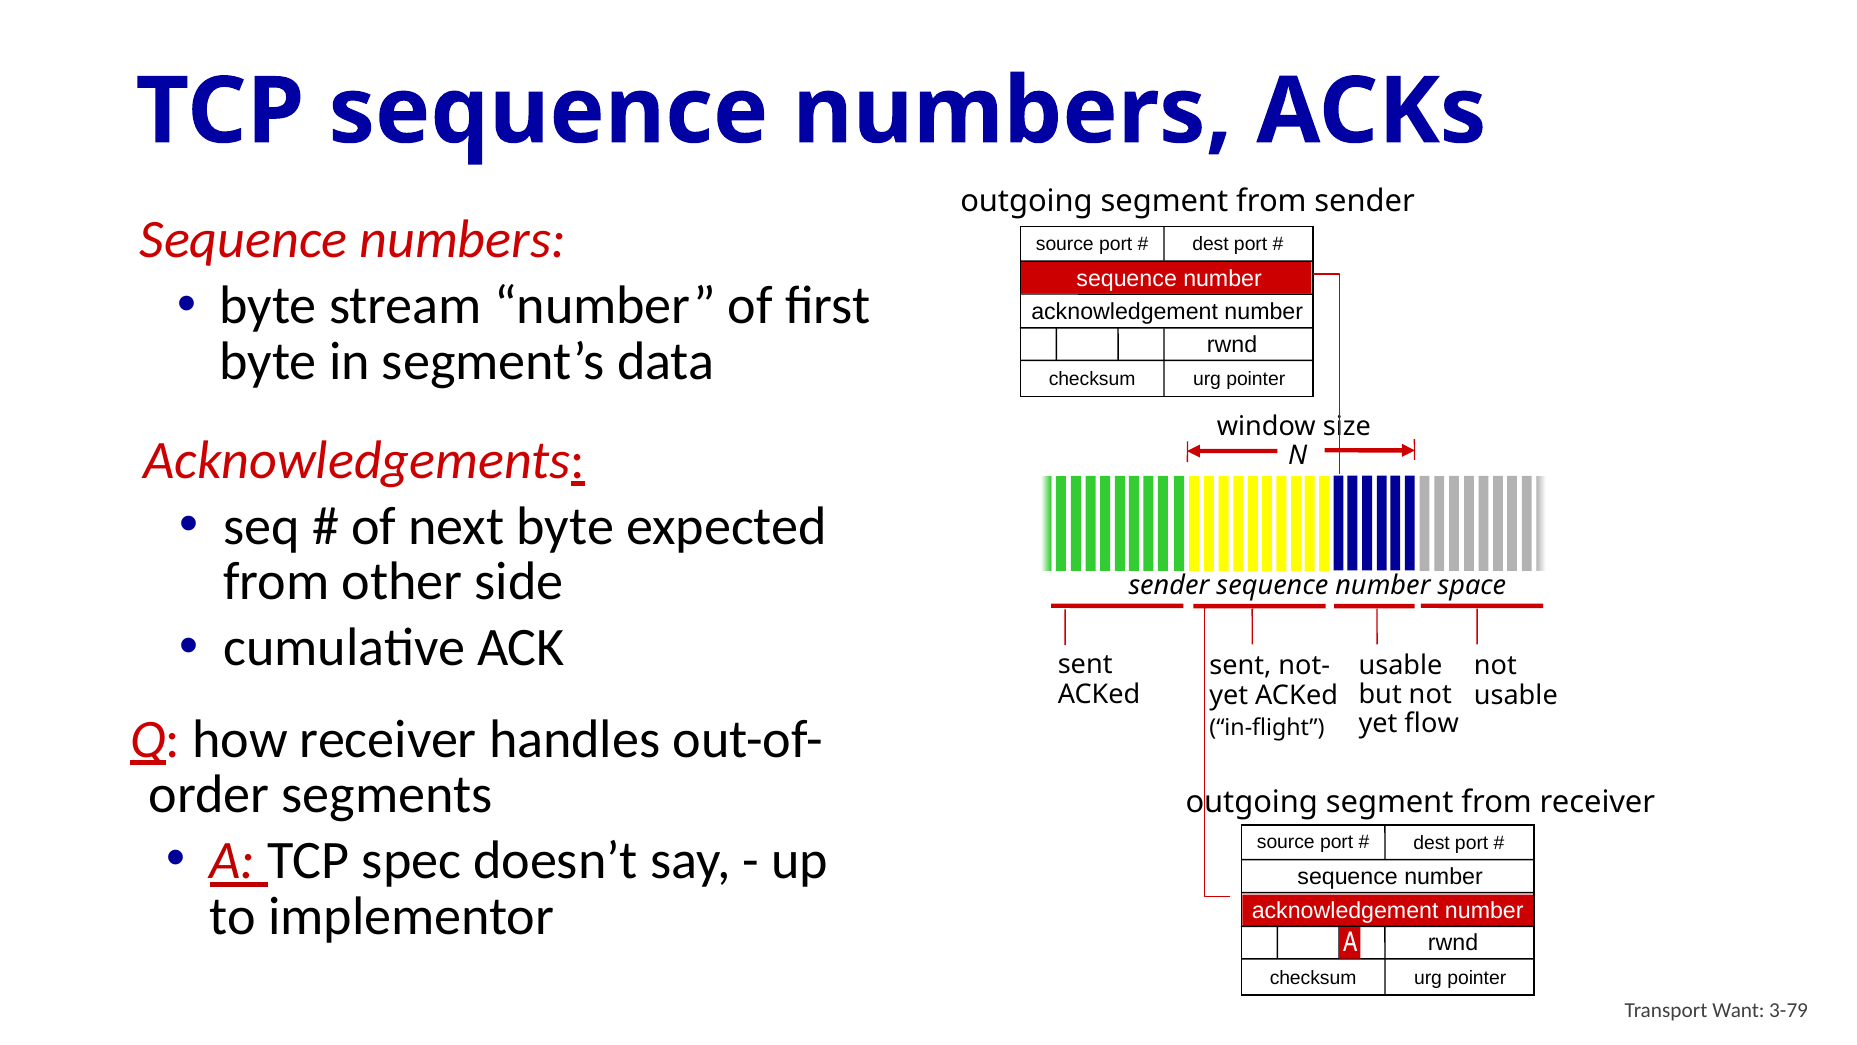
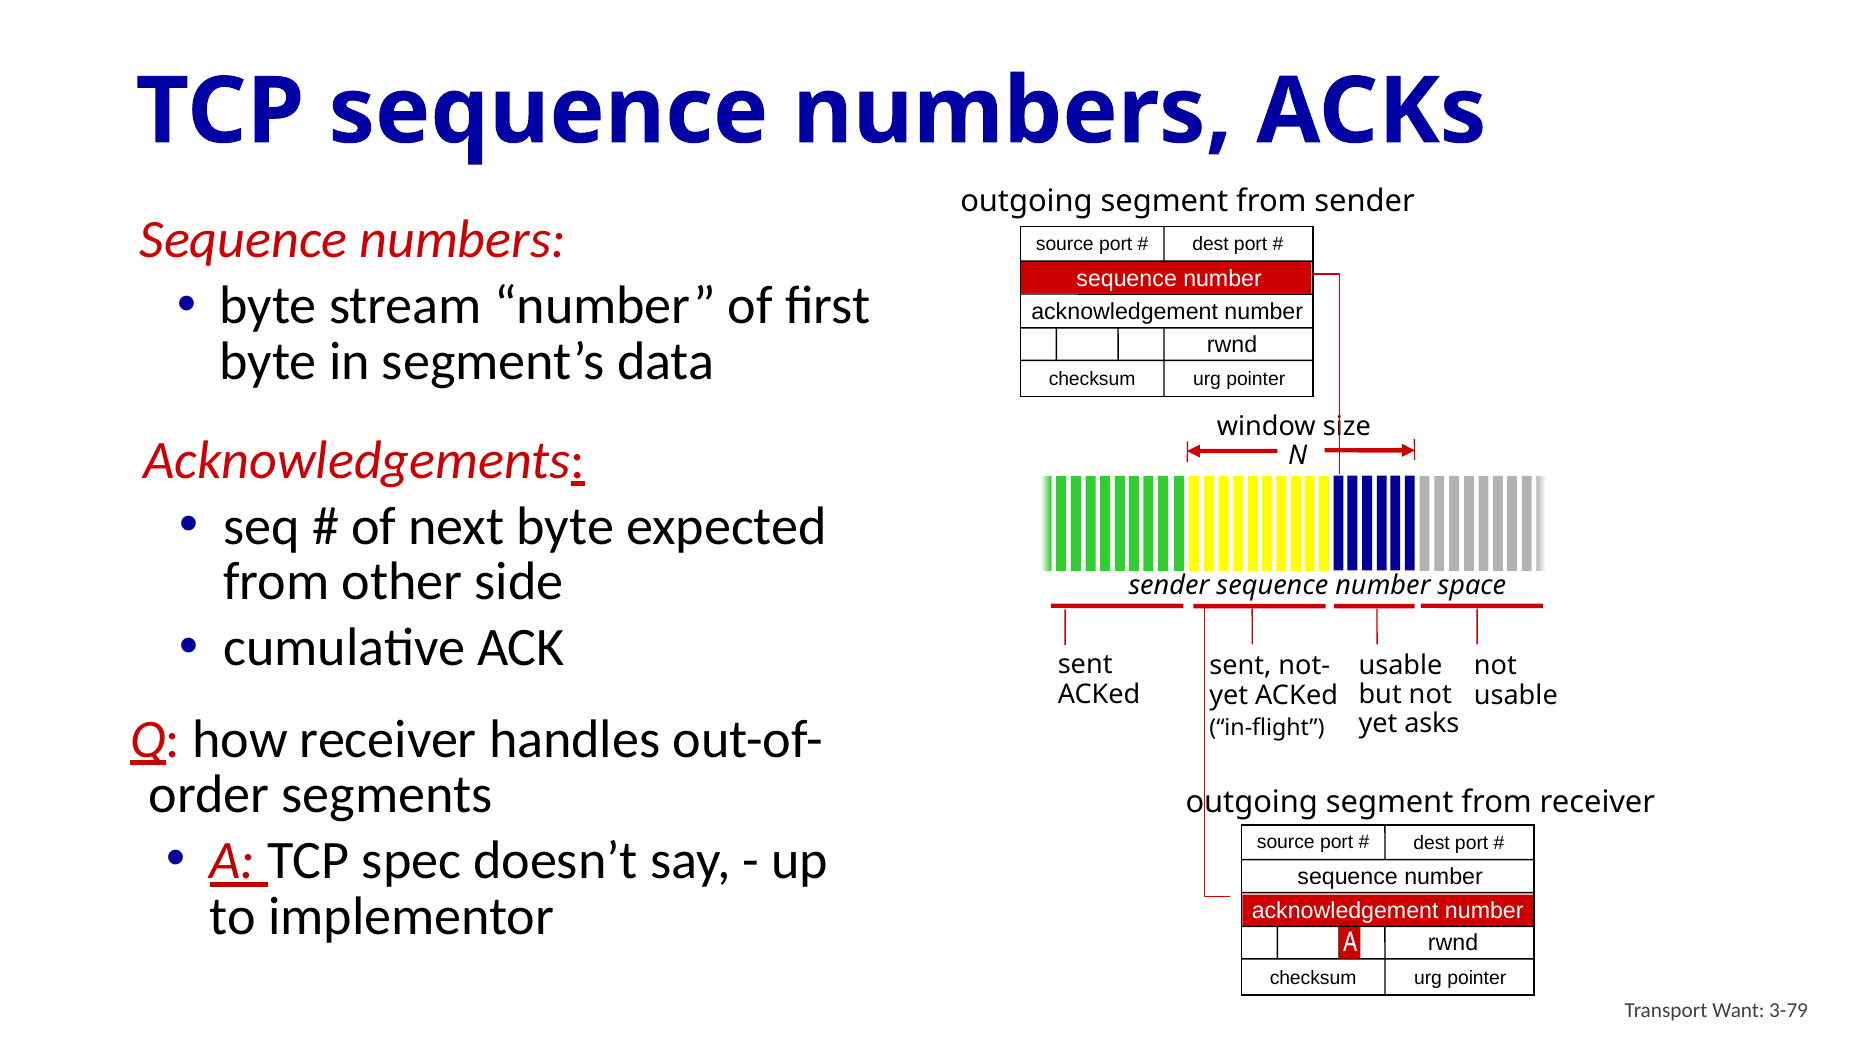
flow: flow -> asks
